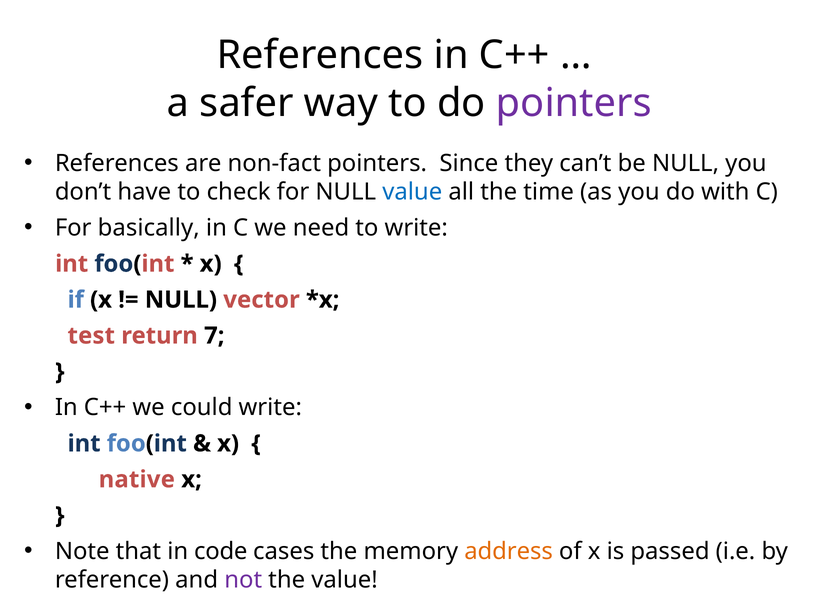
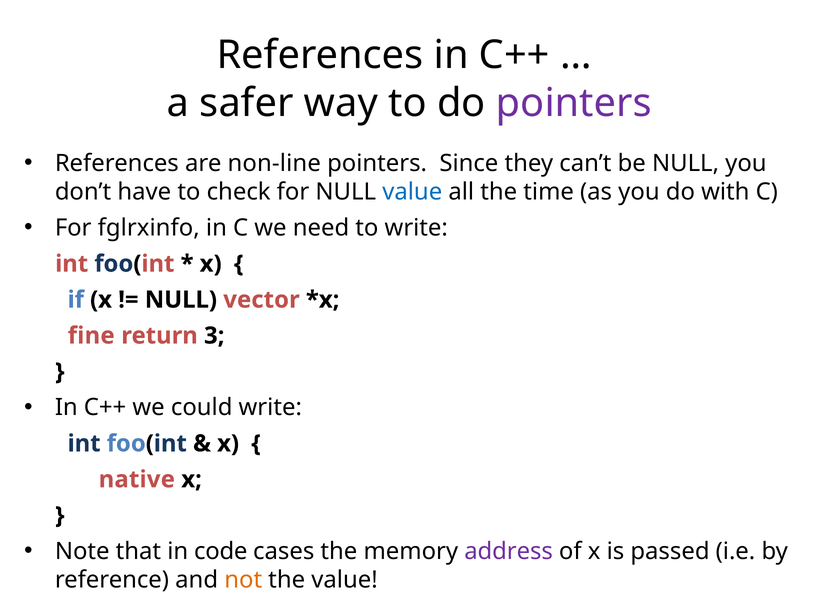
non-fact: non-fact -> non-line
basically: basically -> fglrxinfo
test: test -> fine
7: 7 -> 3
address colour: orange -> purple
not colour: purple -> orange
